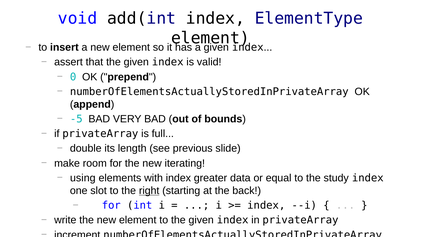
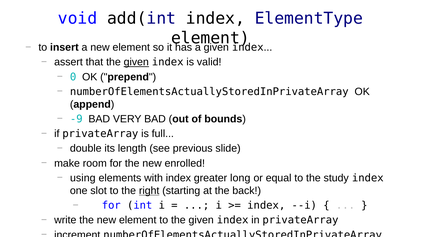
given at (136, 62) underline: none -> present
-5: -5 -> -9
iterating: iterating -> enrolled
data: data -> long
